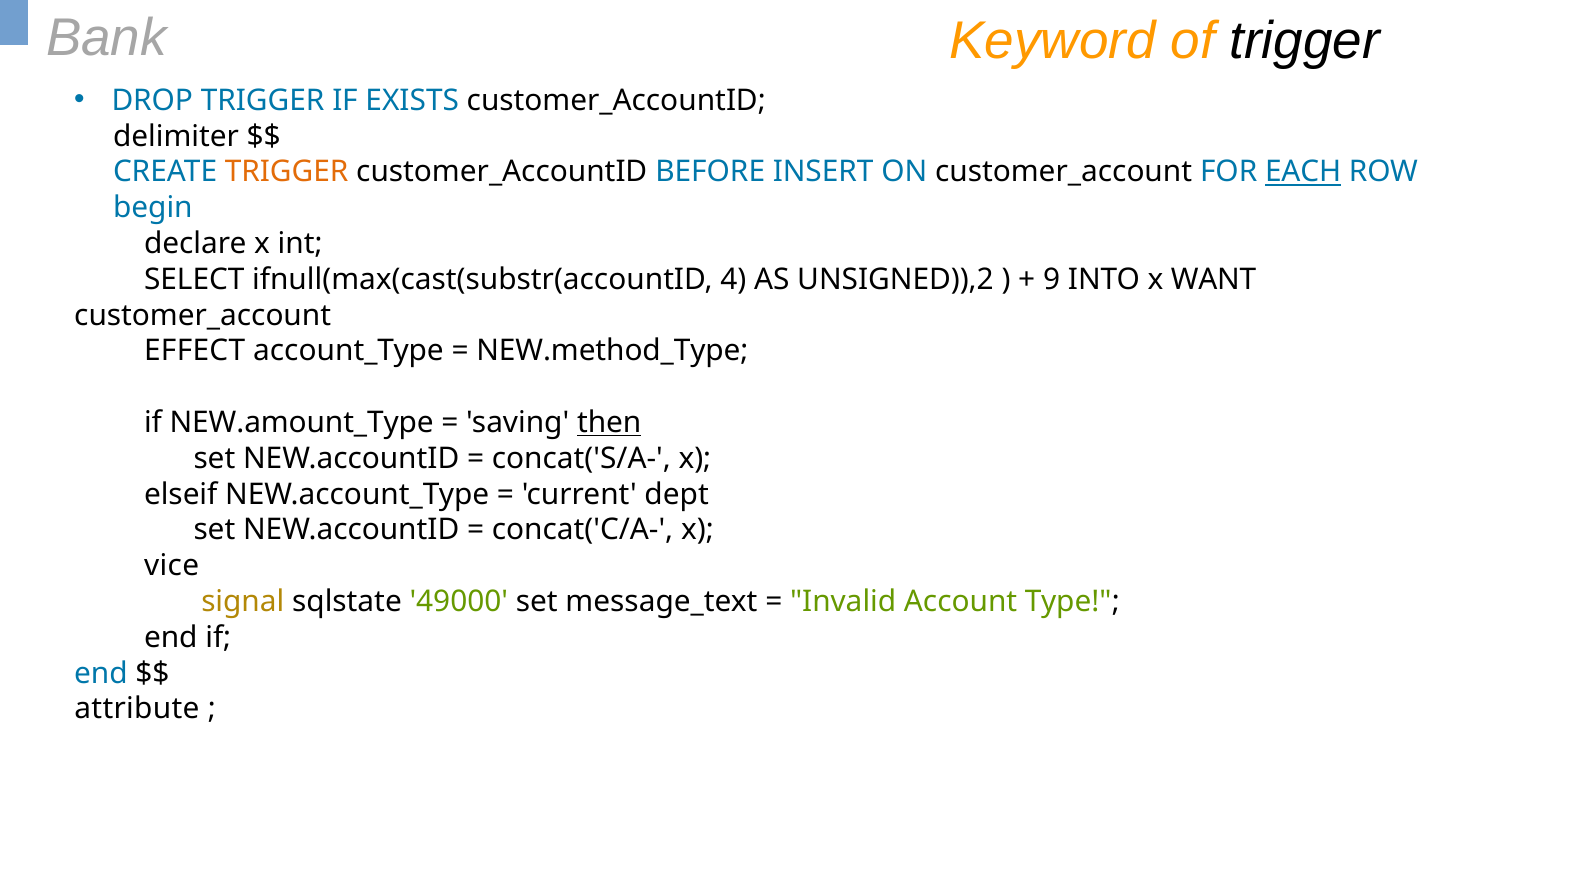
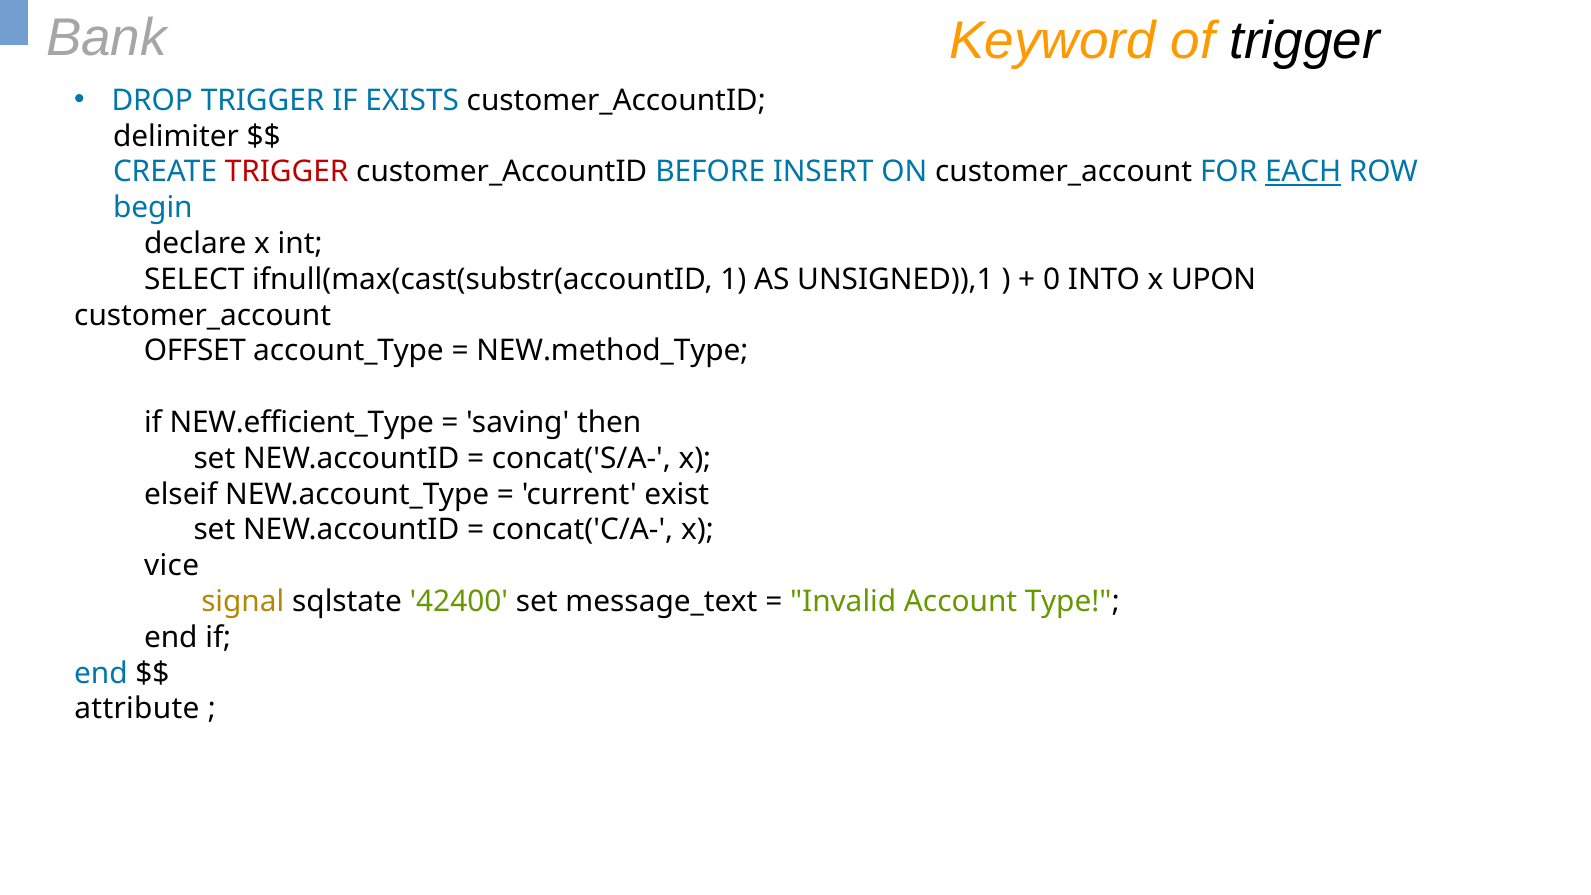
TRIGGER at (287, 172) colour: orange -> red
4: 4 -> 1
UNSIGNED)),2: UNSIGNED)),2 -> UNSIGNED)),1
9: 9 -> 0
WANT: WANT -> UPON
EFFECT: EFFECT -> OFFSET
NEW.amount_Type: NEW.amount_Type -> NEW.efficient_Type
then underline: present -> none
dept: dept -> exist
49000: 49000 -> 42400
